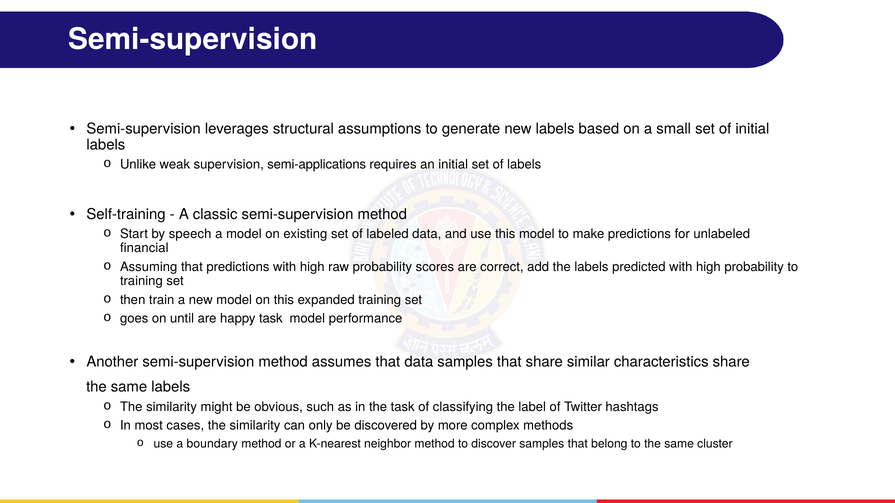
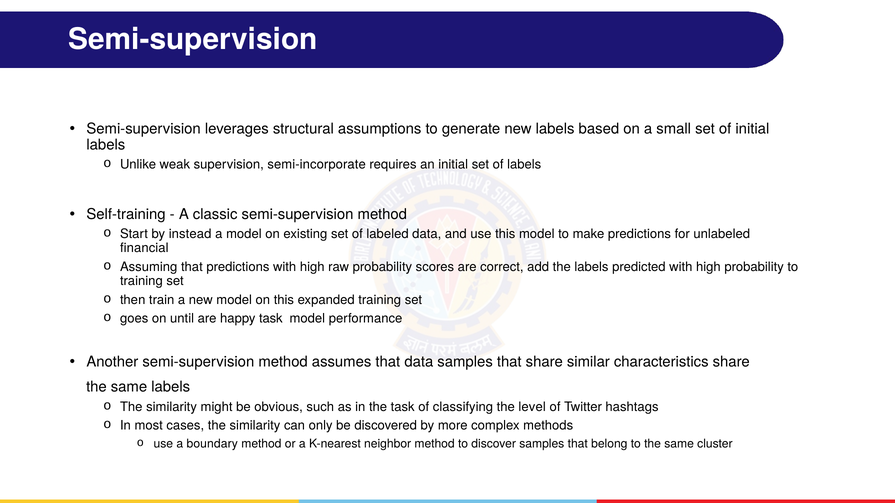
semi-applications: semi-applications -> semi-incorporate
speech: speech -> instead
label: label -> level
